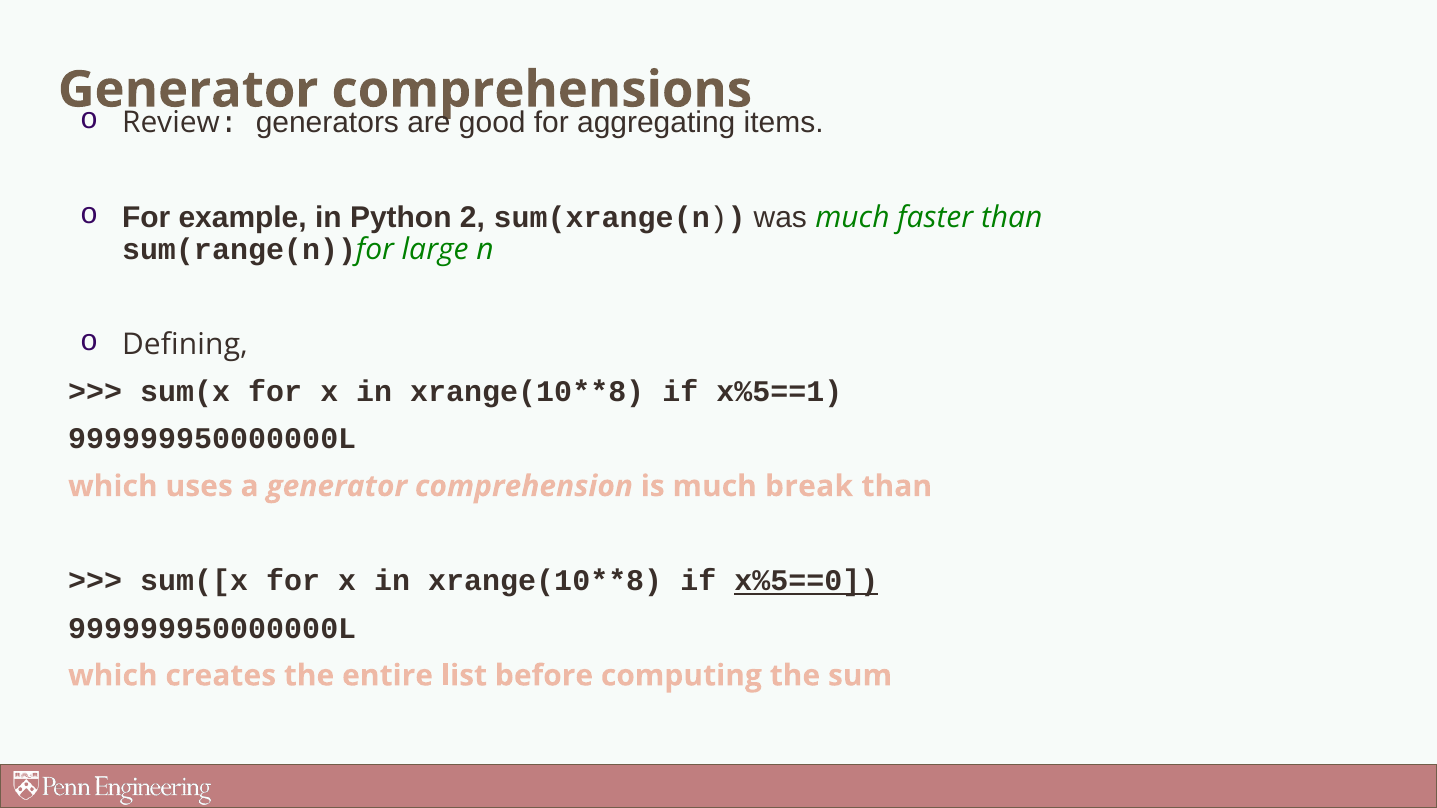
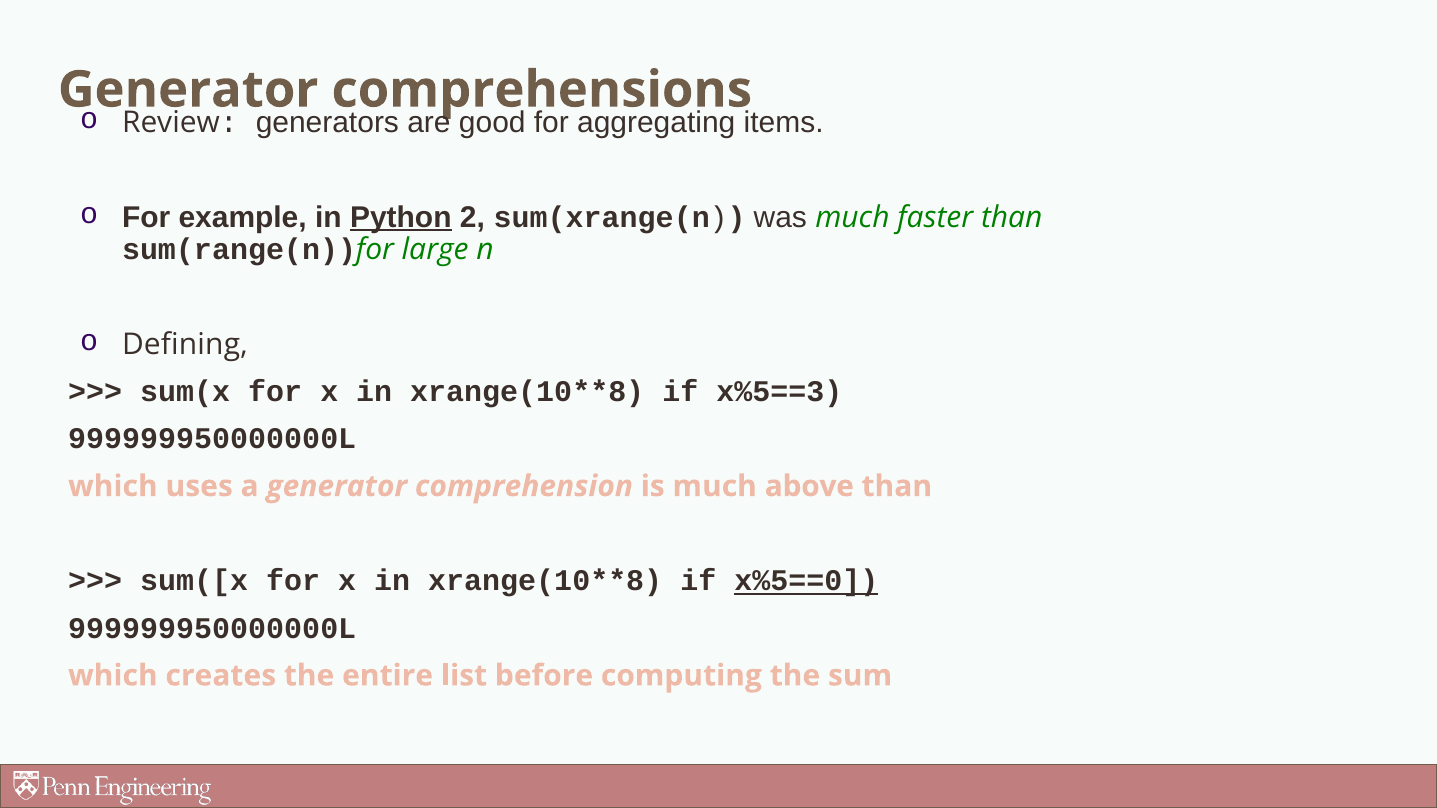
Python underline: none -> present
x%5==1: x%5==1 -> x%5==3
break: break -> above
